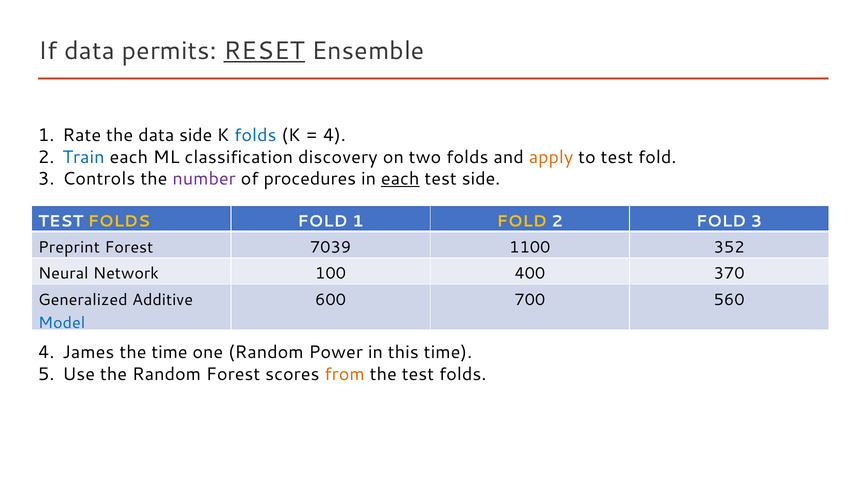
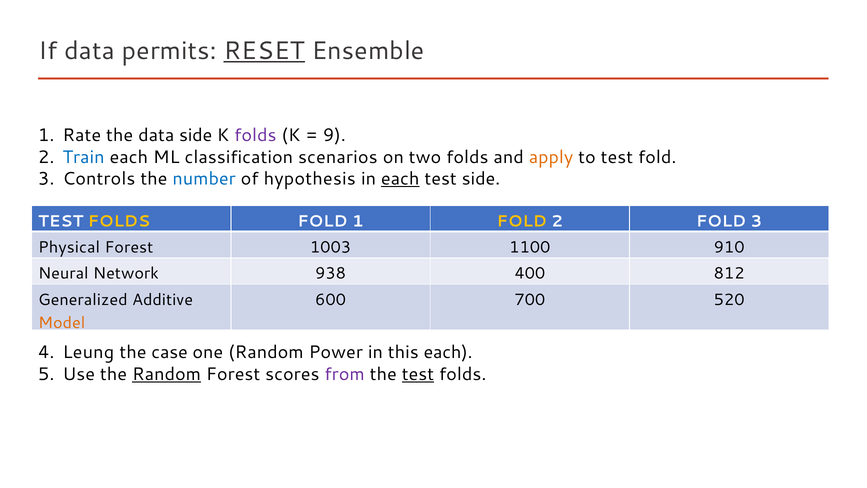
folds at (255, 135) colour: blue -> purple
4 at (334, 135): 4 -> 9
discovery: discovery -> scenarios
number colour: purple -> blue
procedures: procedures -> hypothesis
Preprint: Preprint -> Physical
7039: 7039 -> 1003
352: 352 -> 910
100: 100 -> 938
370: 370 -> 812
560: 560 -> 520
Model colour: blue -> orange
James: James -> Leung
the time: time -> case
this time: time -> each
Random at (167, 374) underline: none -> present
from colour: orange -> purple
test at (418, 374) underline: none -> present
